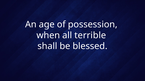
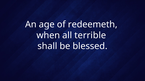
possession: possession -> redeemeth
